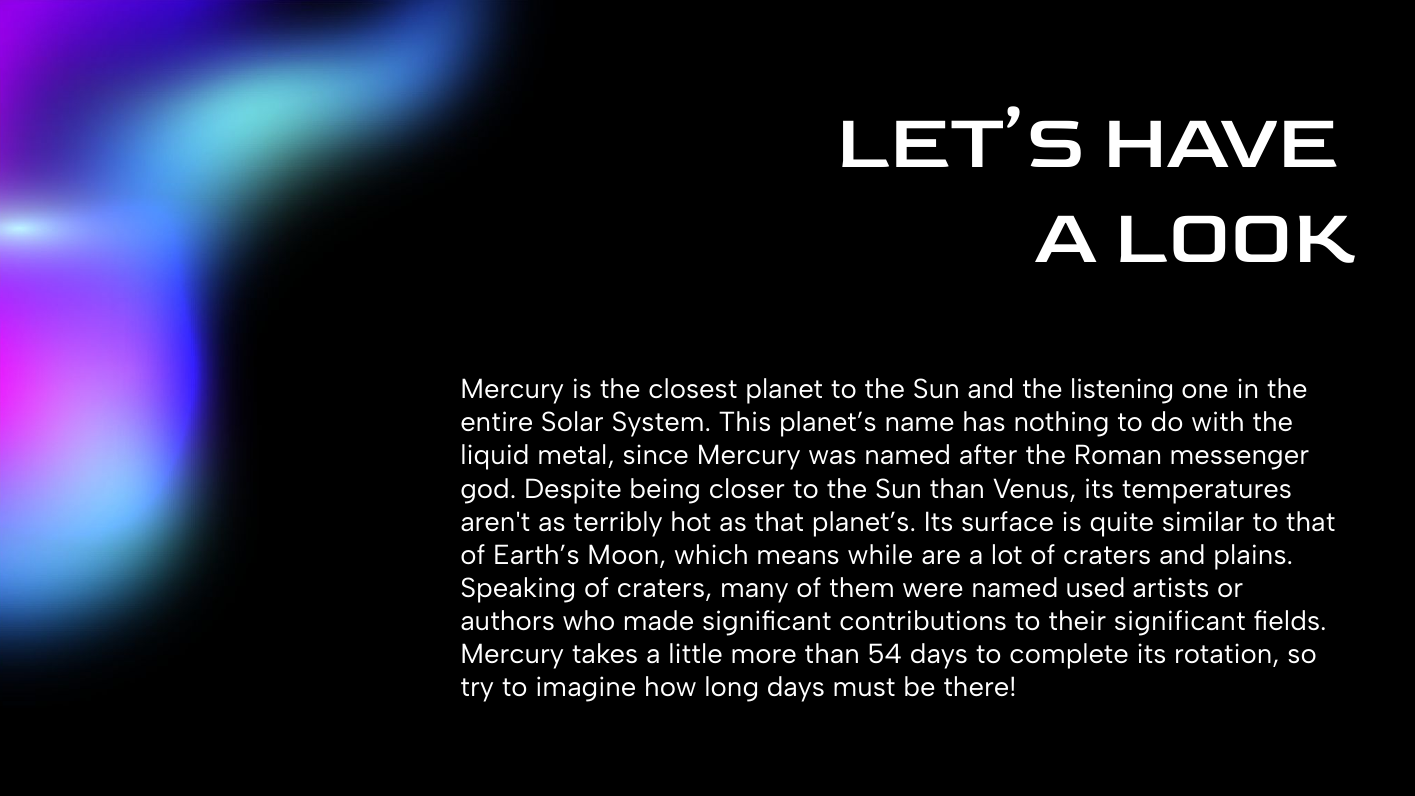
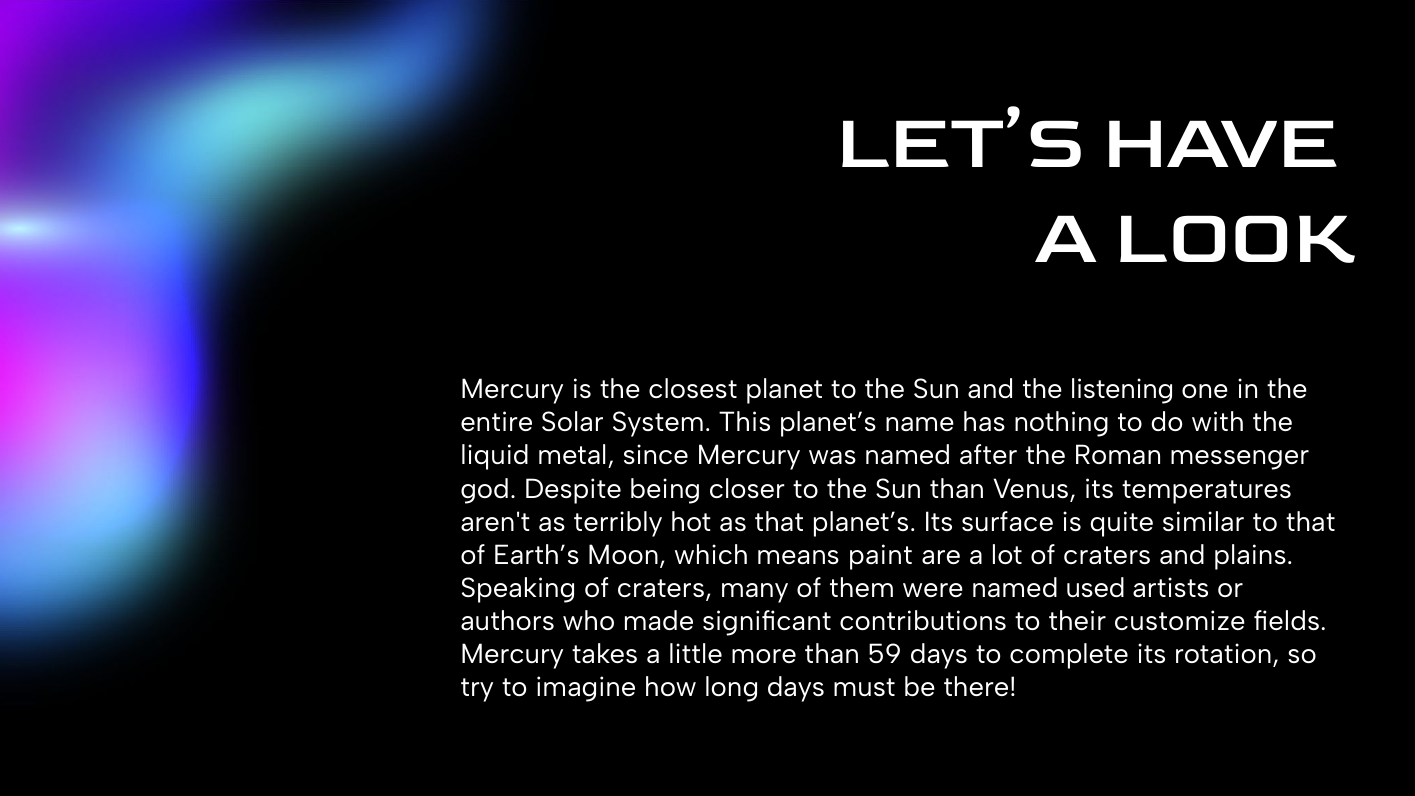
while: while -> paint
their significant: significant -> customize
54: 54 -> 59
